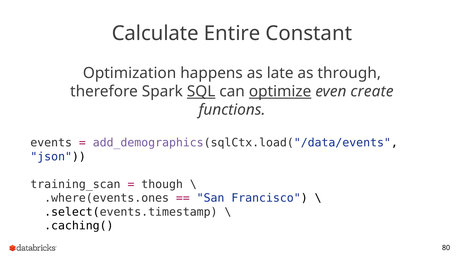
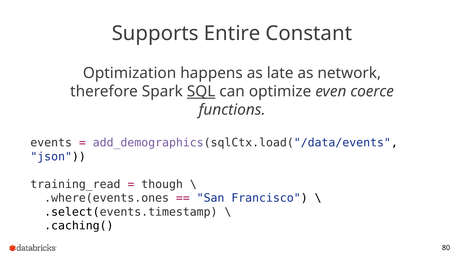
Calculate: Calculate -> Supports
through: through -> network
optimize underline: present -> none
create: create -> coerce
training_scan: training_scan -> training_read
